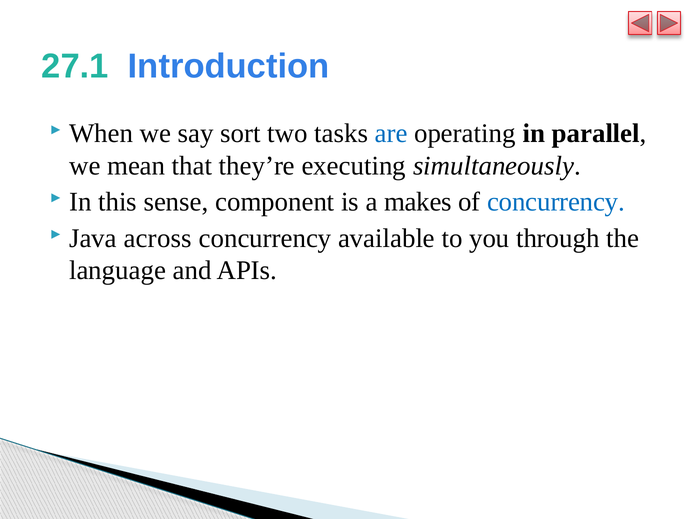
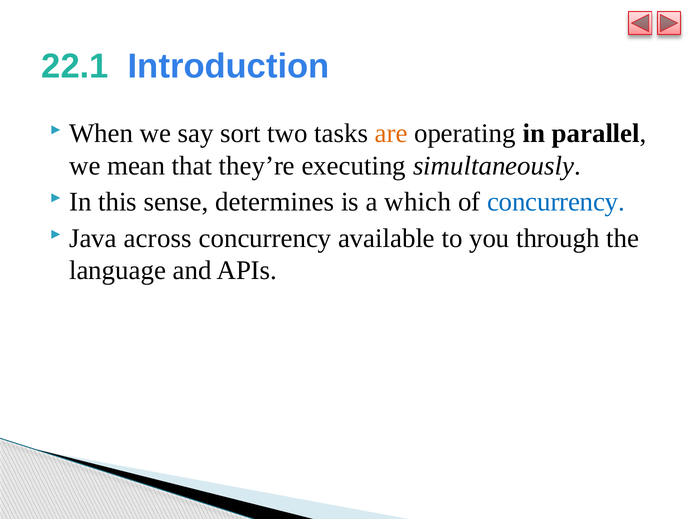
27.1: 27.1 -> 22.1
are colour: blue -> orange
component: component -> determines
makes: makes -> which
